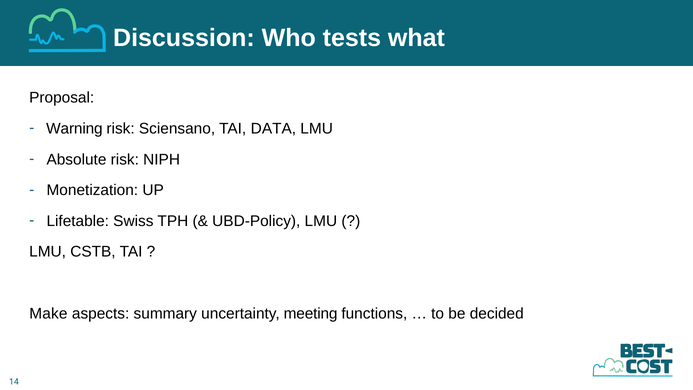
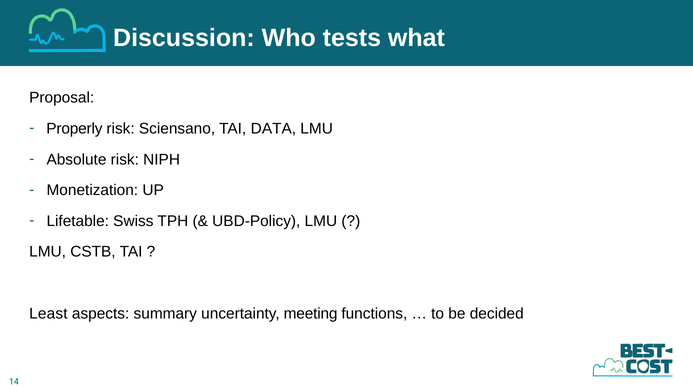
Warning: Warning -> Properly
Make: Make -> Least
